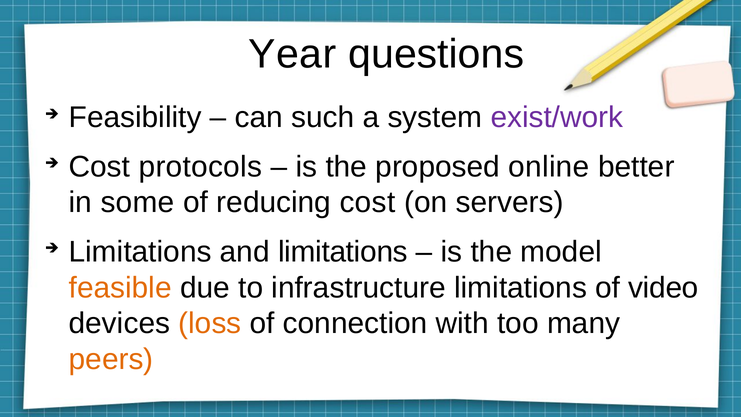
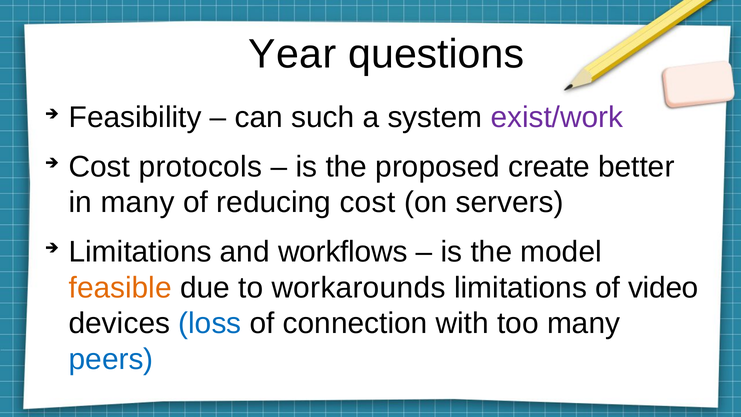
online: online -> create
in some: some -> many
and limitations: limitations -> workflows
infrastructure: infrastructure -> workarounds
loss colour: orange -> blue
peers colour: orange -> blue
